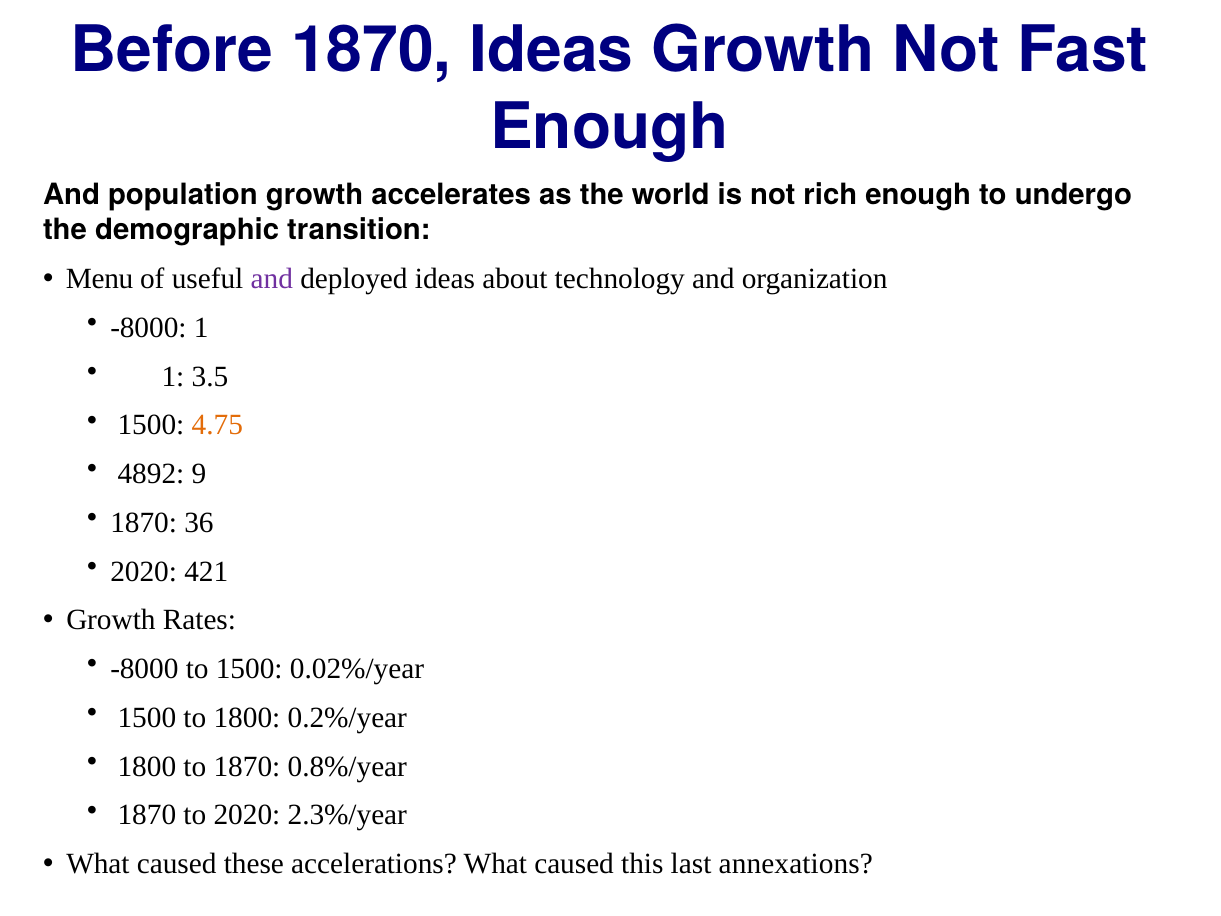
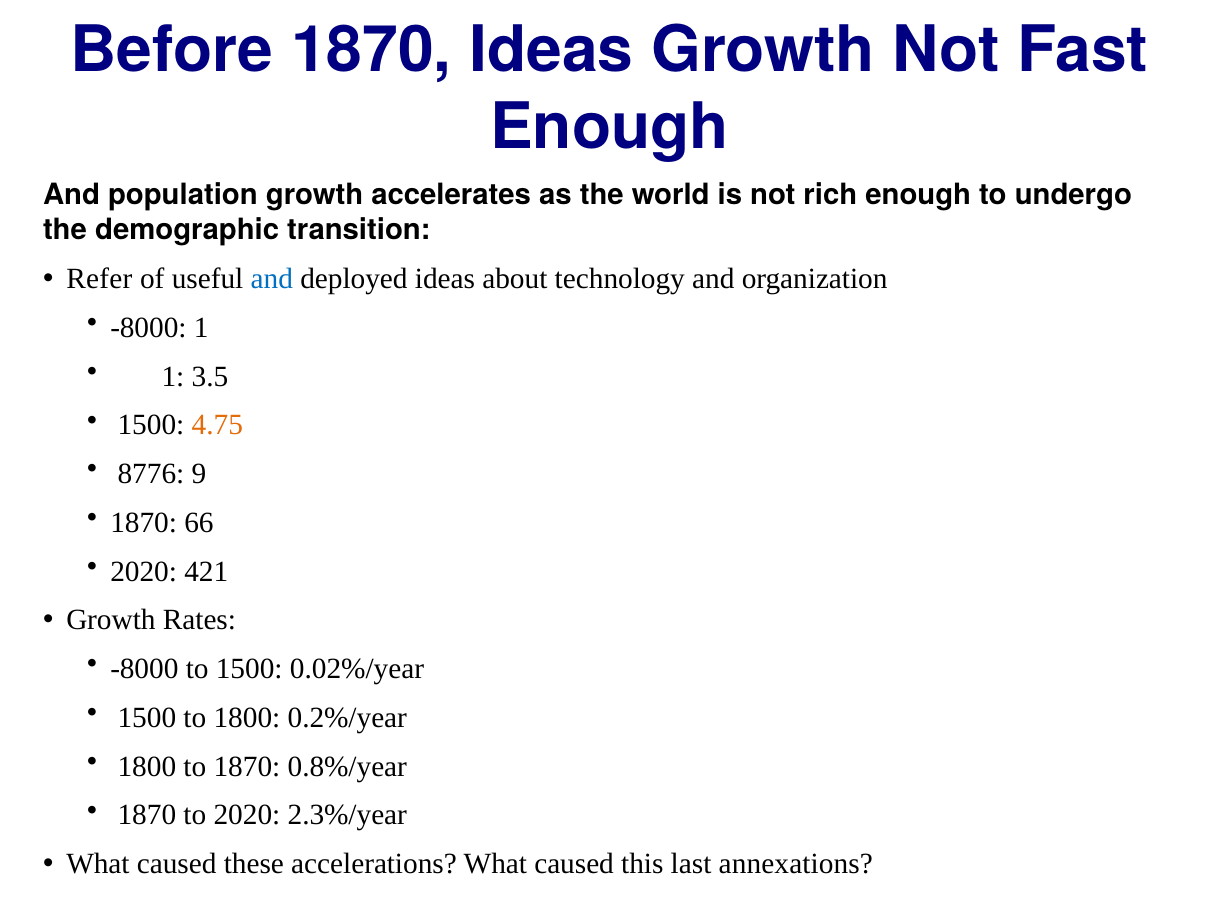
Menu: Menu -> Refer
and at (272, 279) colour: purple -> blue
4892: 4892 -> 8776
36: 36 -> 66
